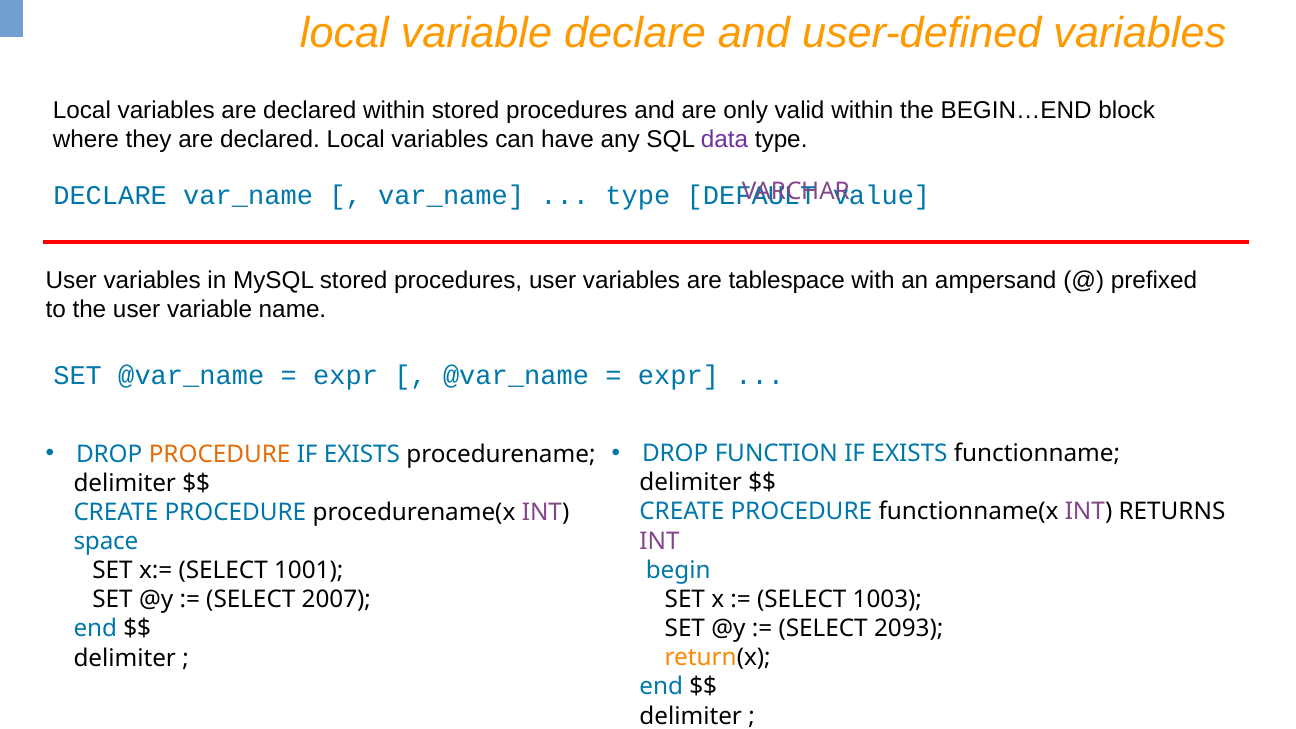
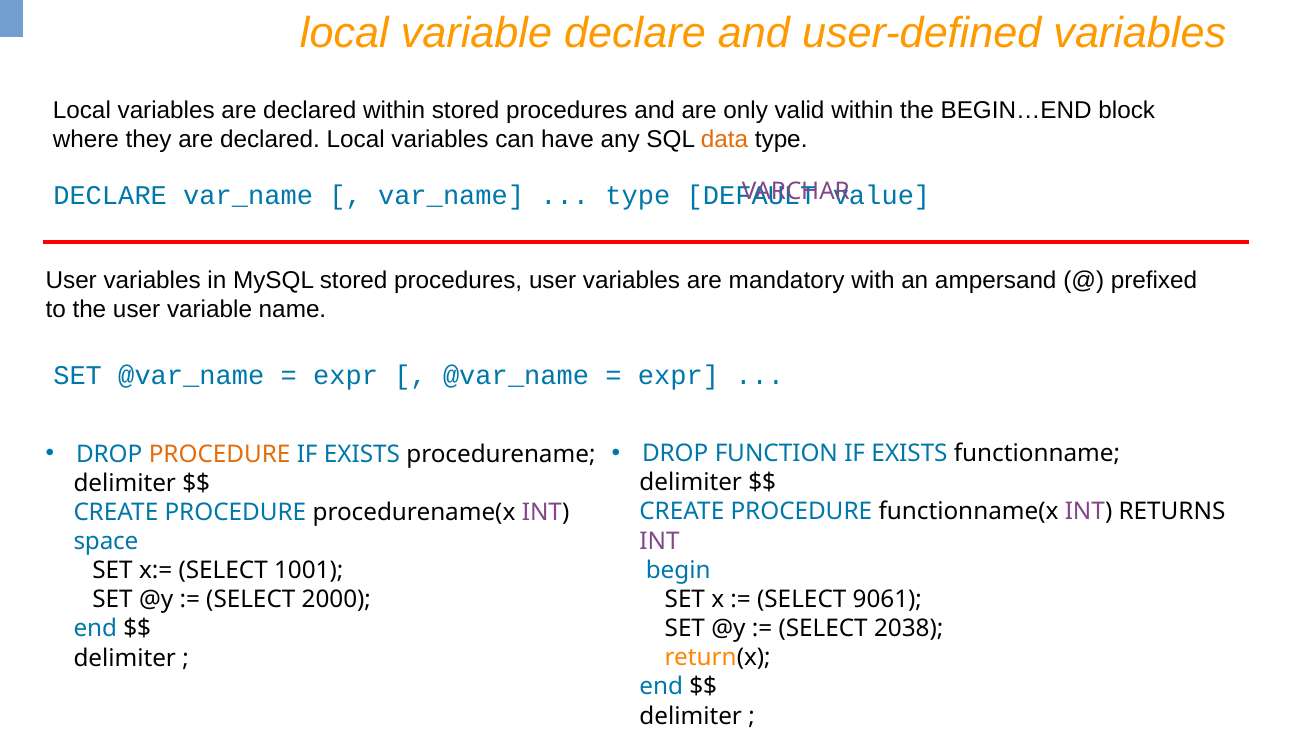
data colour: purple -> orange
tablespace: tablespace -> mandatory
1003: 1003 -> 9061
2007: 2007 -> 2000
2093: 2093 -> 2038
